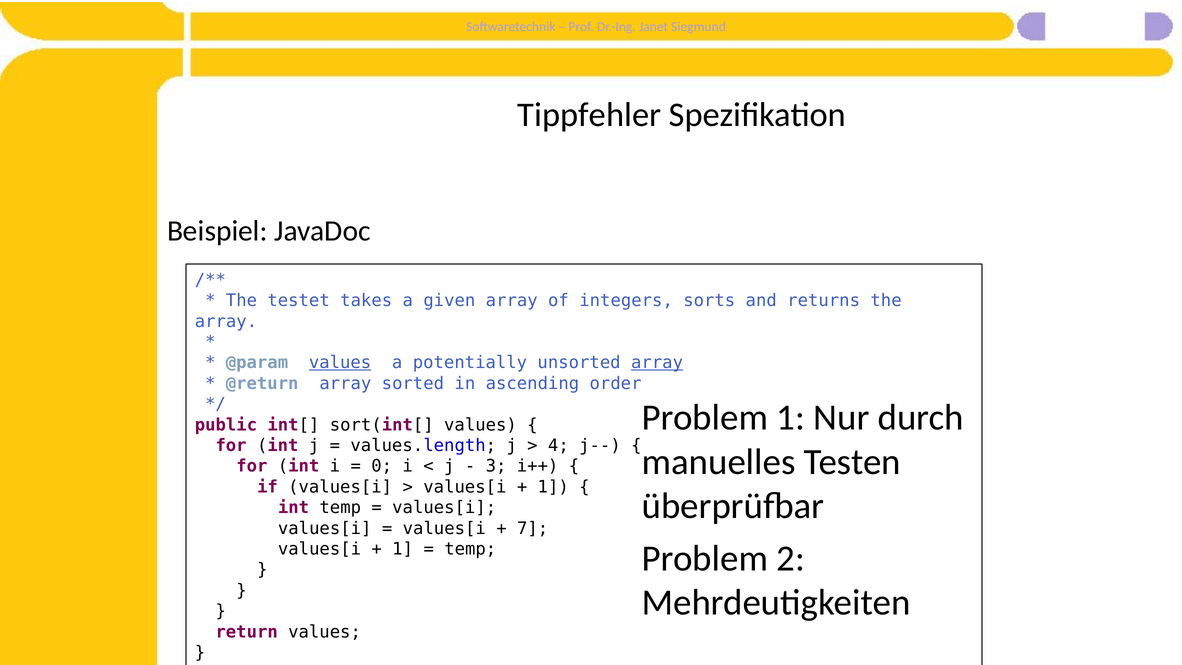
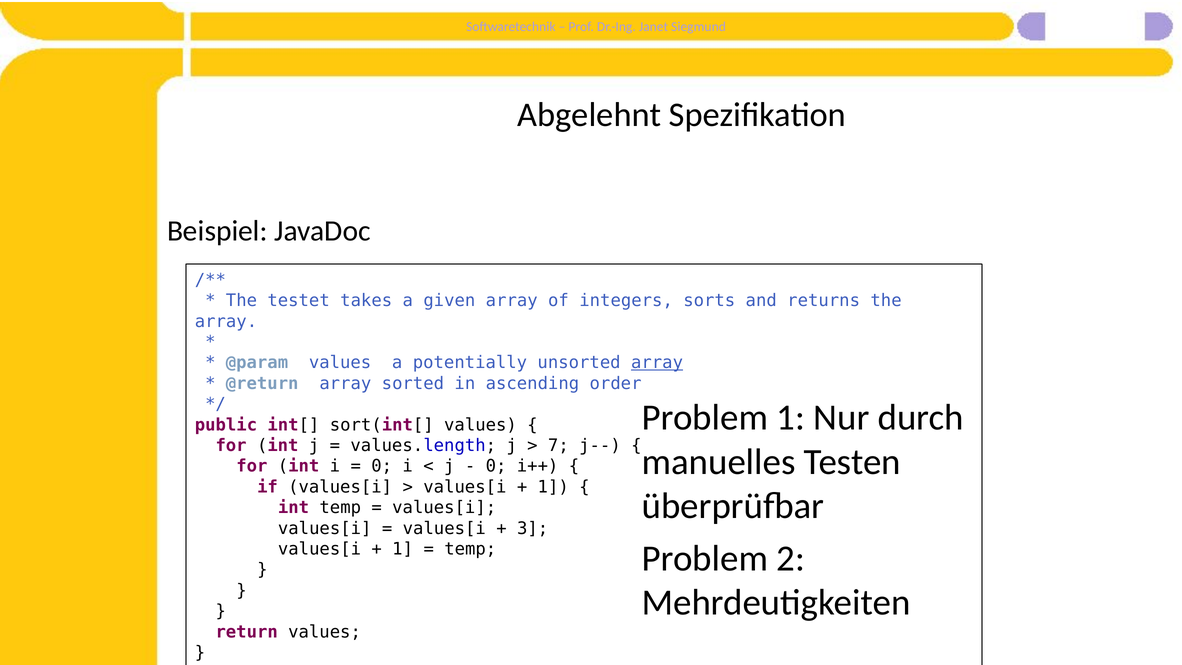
Tippfehler: Tippfehler -> Abgelehnt
values at (340, 363) underline: present -> none
4: 4 -> 7
3 at (496, 466): 3 -> 0
7: 7 -> 3
